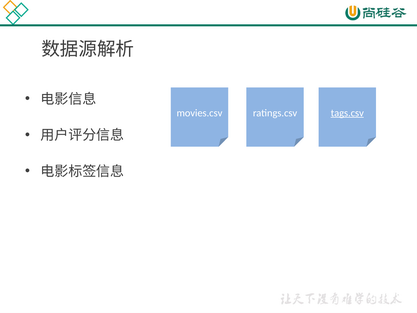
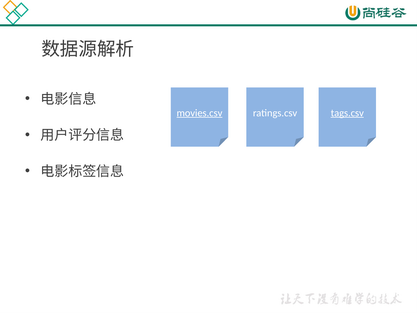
movies.csv underline: none -> present
